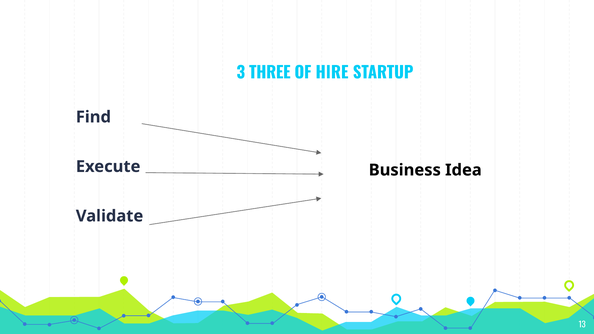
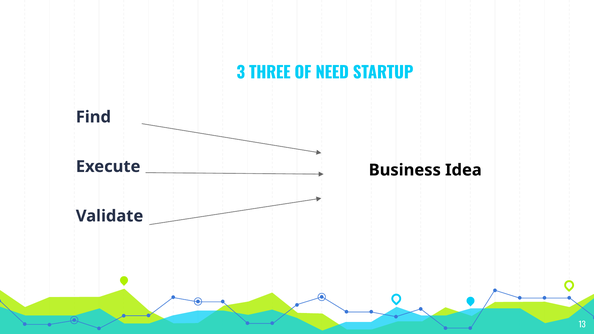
HIRE: HIRE -> NEED
